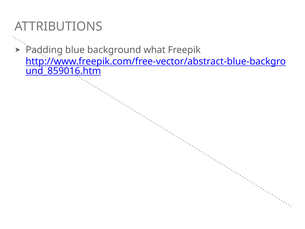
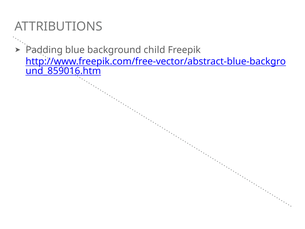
what: what -> child
